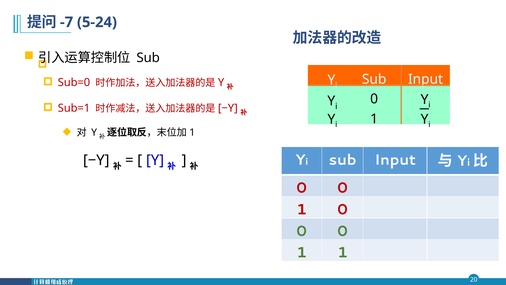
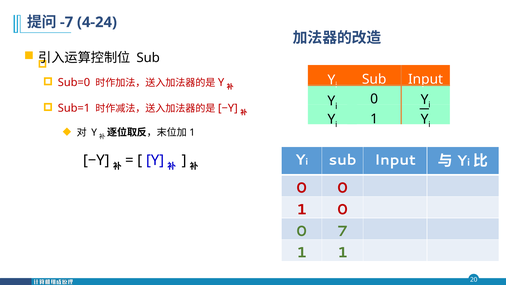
5-24: 5-24 -> 4-24
0 at (343, 231): 0 -> 7
